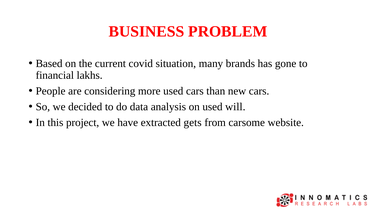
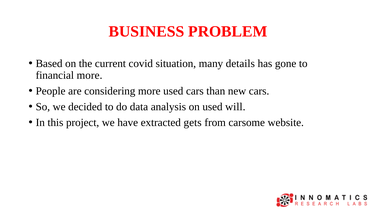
brands: brands -> details
financial lakhs: lakhs -> more
